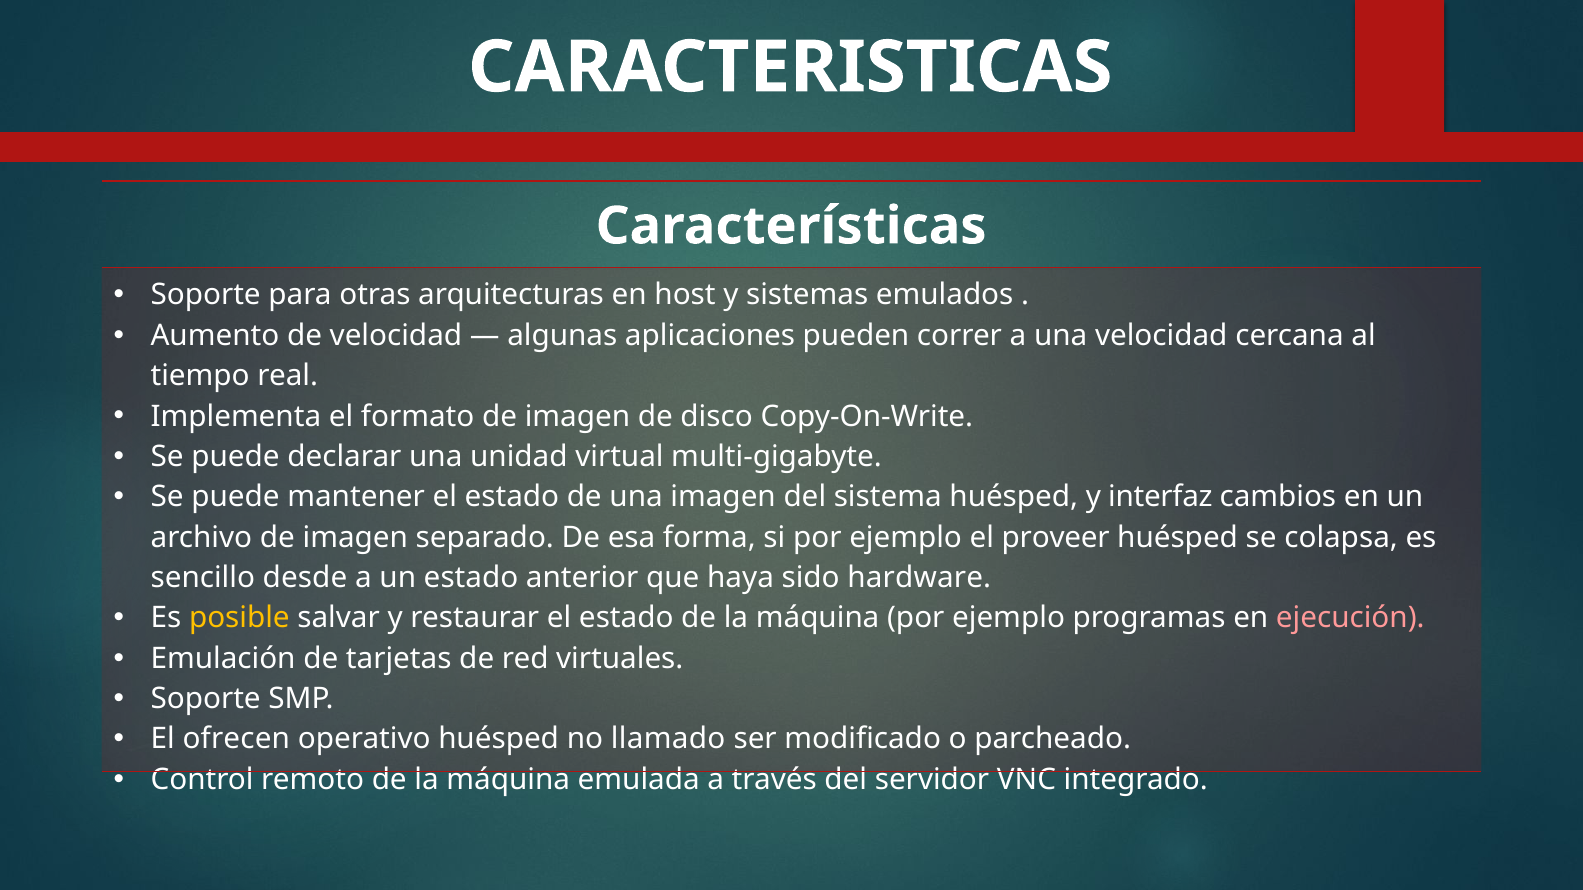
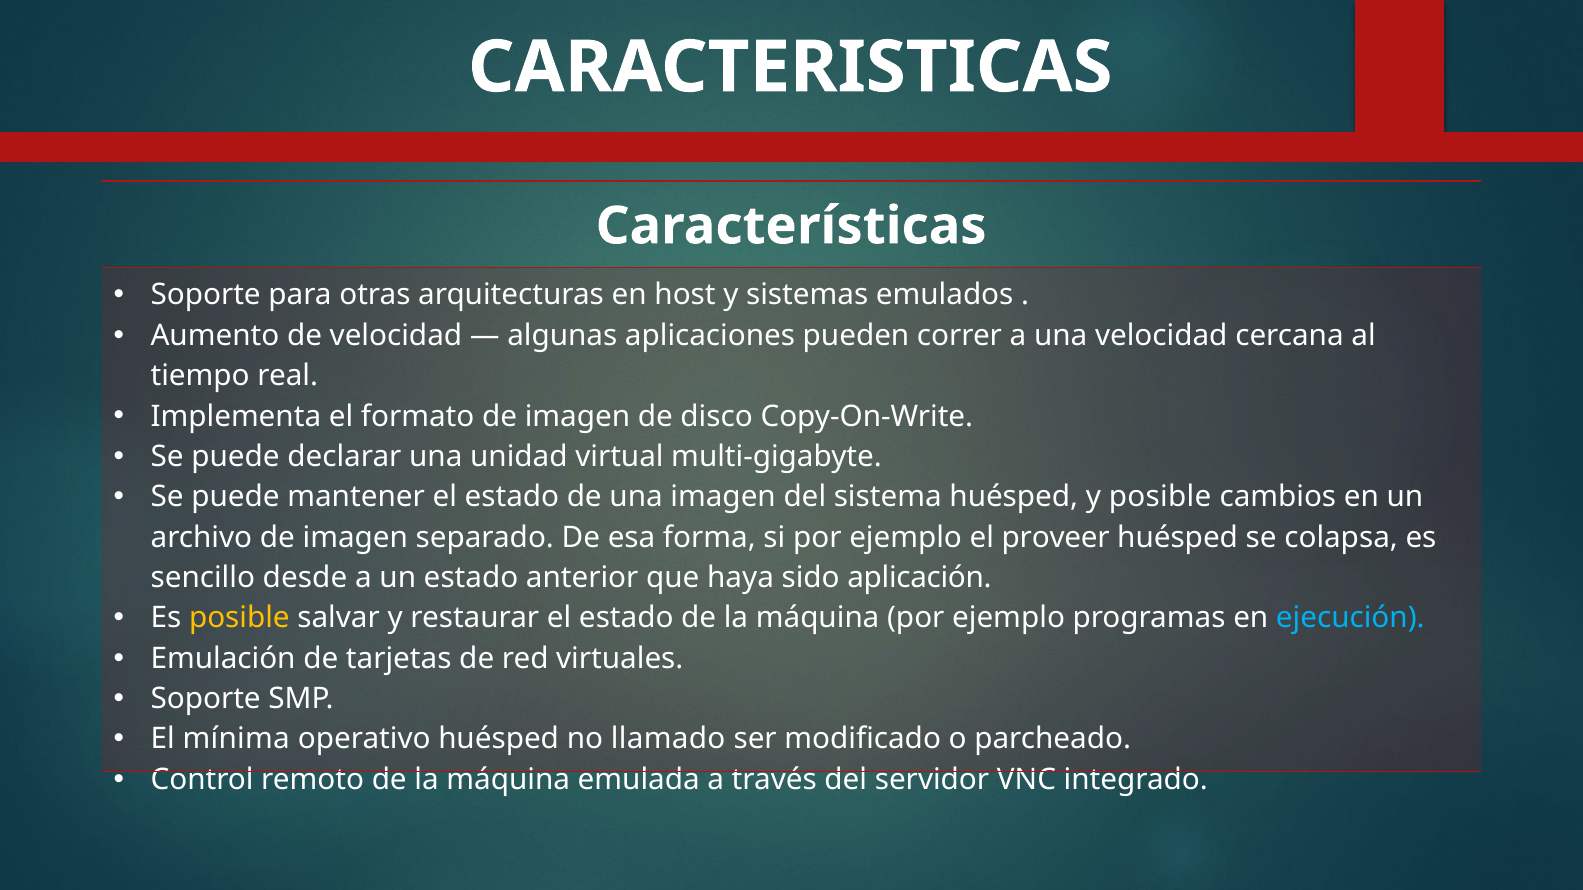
y interfaz: interfaz -> posible
hardware: hardware -> aplicación
ejecución colour: pink -> light blue
ofrecen: ofrecen -> mínima
